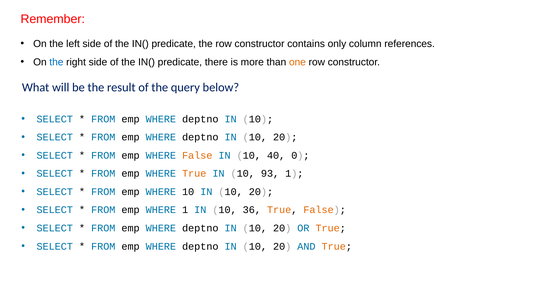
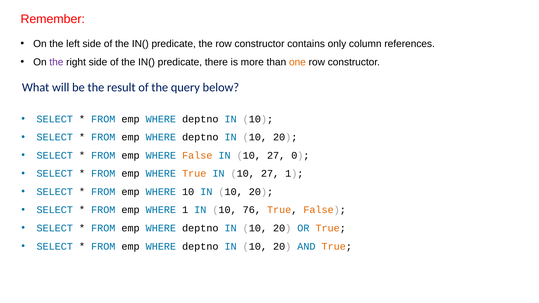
the at (56, 62) colour: blue -> purple
False IN 10 40: 40 -> 27
True IN 10 93: 93 -> 27
36: 36 -> 76
